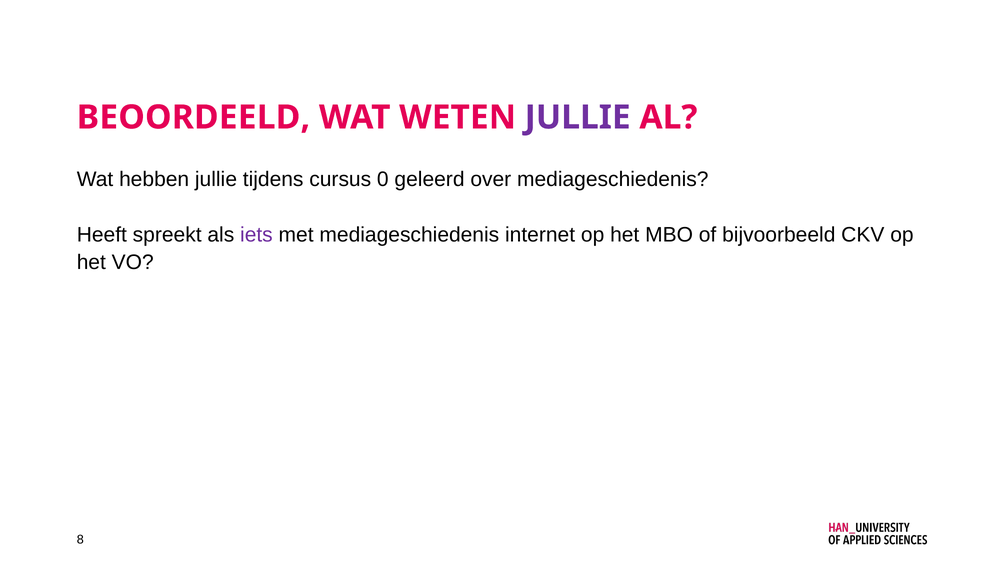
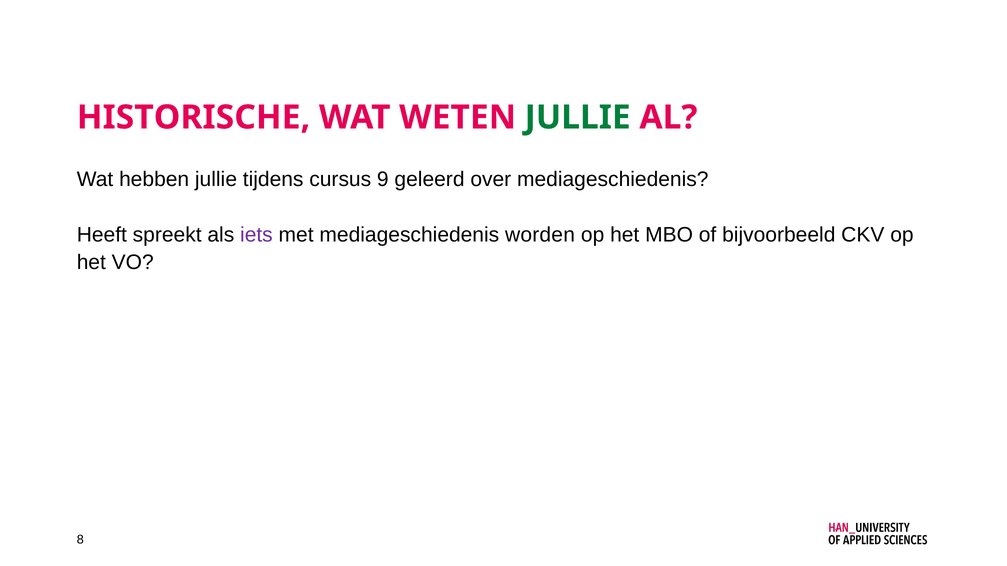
BEOORDEELD: BEOORDEELD -> HISTORISCHE
JULLIE at (578, 117) colour: purple -> green
0: 0 -> 9
internet: internet -> worden
